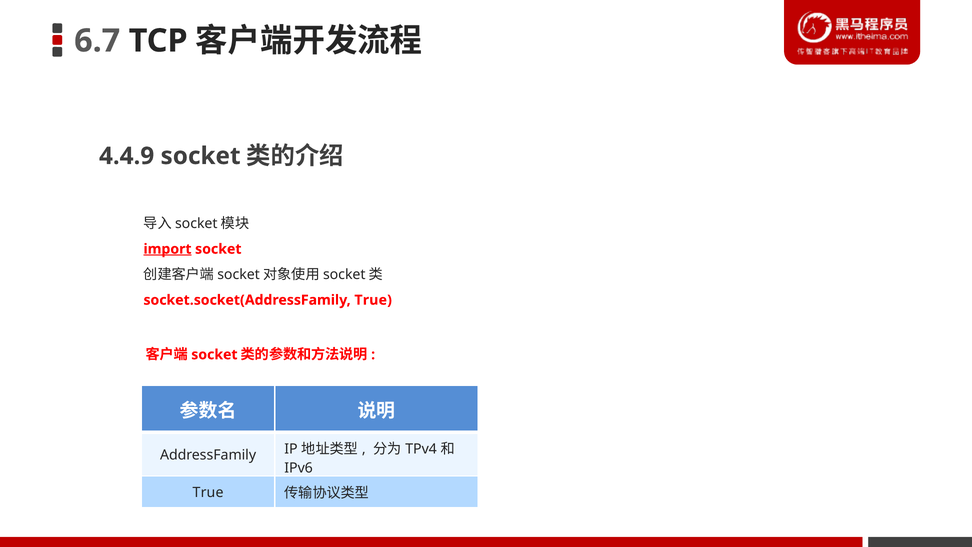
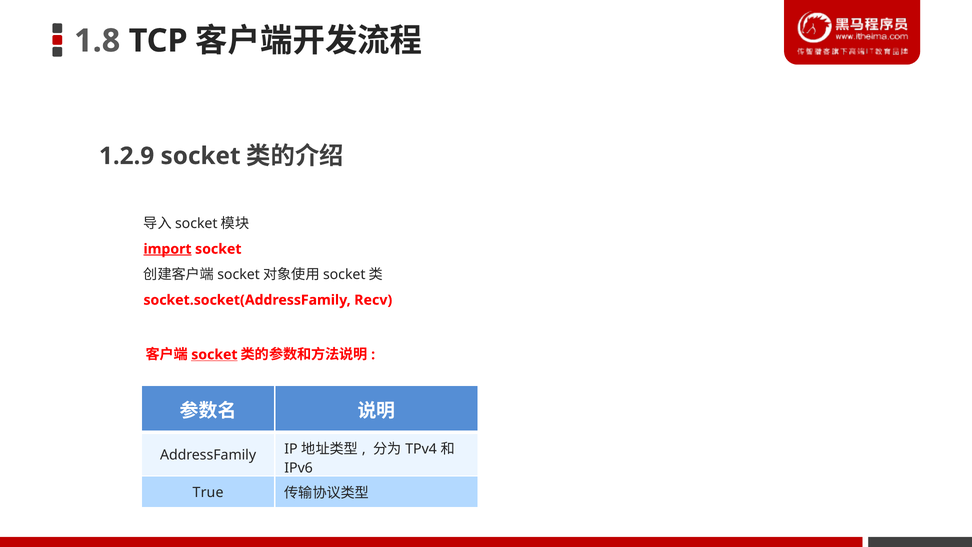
6.7: 6.7 -> 1.8
4.4.9: 4.4.9 -> 1.2.9
socket.socket(AddressFamily True: True -> Recv
socket at (214, 354) underline: none -> present
